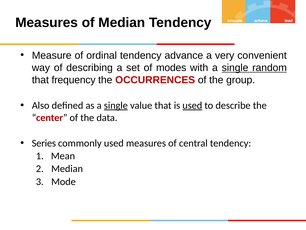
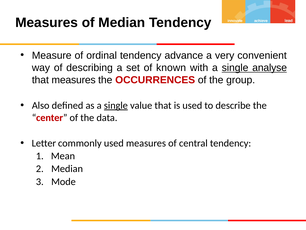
modes: modes -> known
random: random -> analyse
that frequency: frequency -> measures
used at (192, 105) underline: present -> none
Series: Series -> Letter
